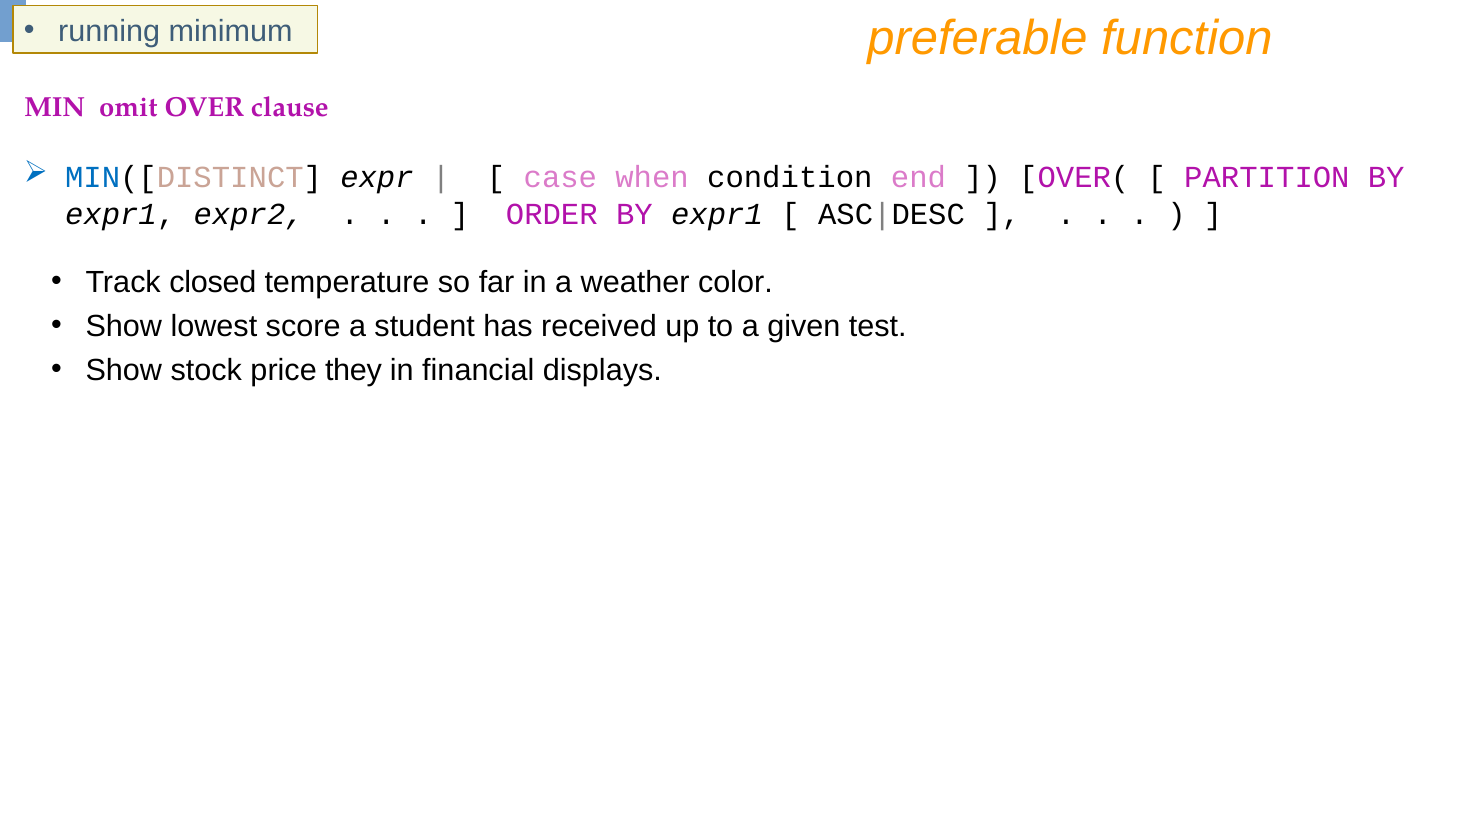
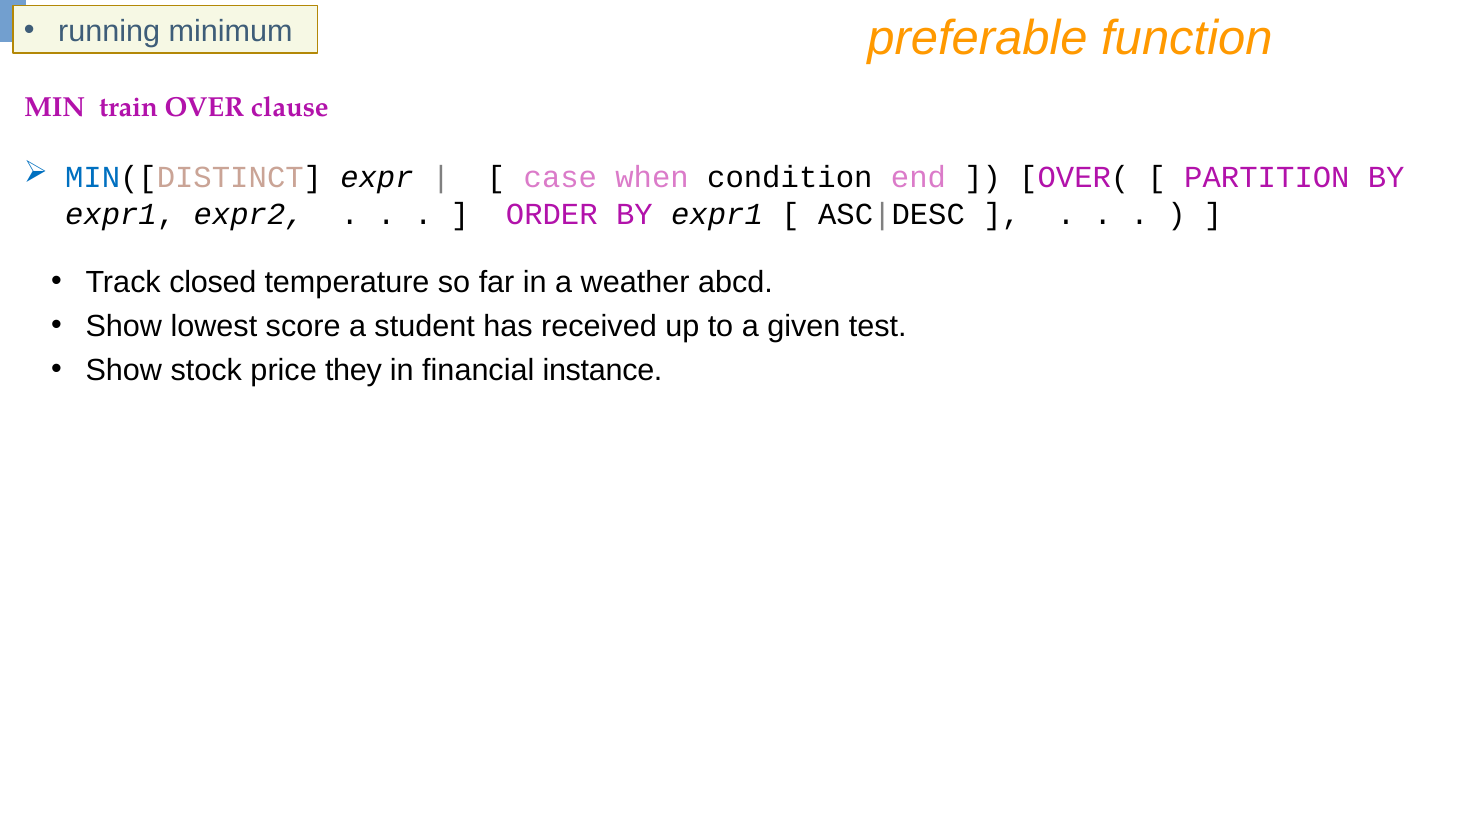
omit: omit -> train
color: color -> abcd
displays: displays -> instance
